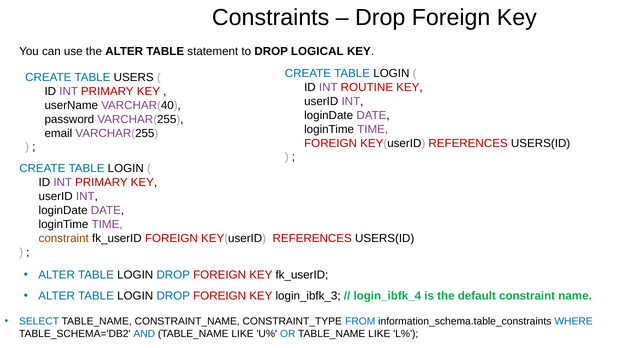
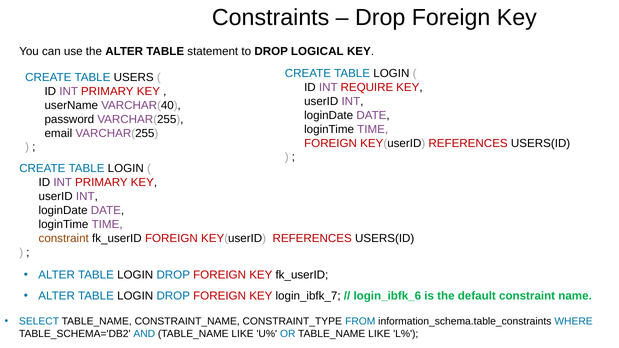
ROUTINE: ROUTINE -> REQUIRE
login_ibfk_3: login_ibfk_3 -> login_ibfk_7
login_ibfk_4: login_ibfk_4 -> login_ibfk_6
